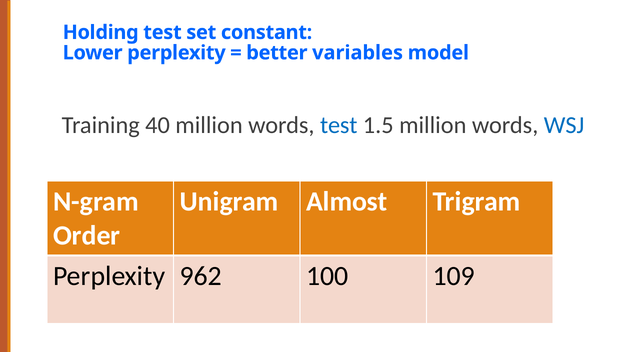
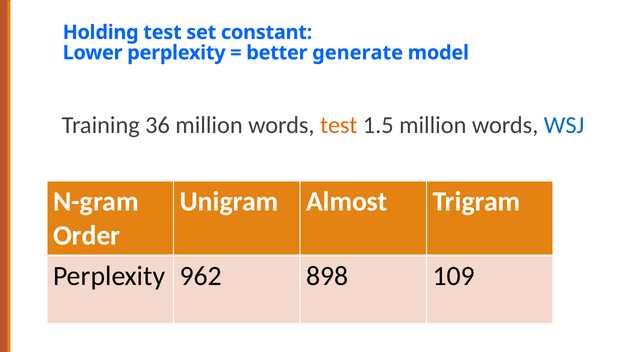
variables: variables -> generate
40: 40 -> 36
test at (339, 125) colour: blue -> orange
100: 100 -> 898
